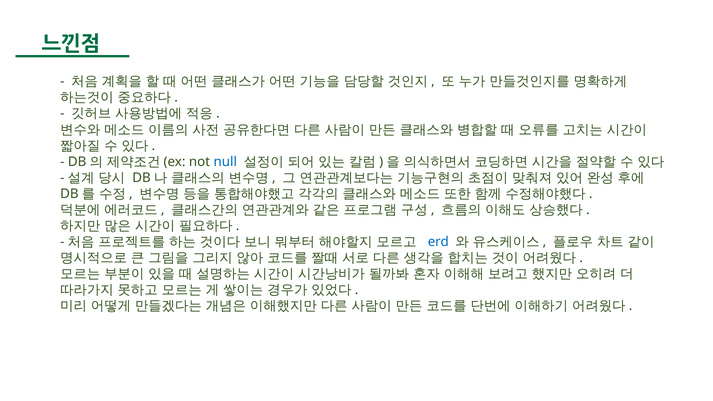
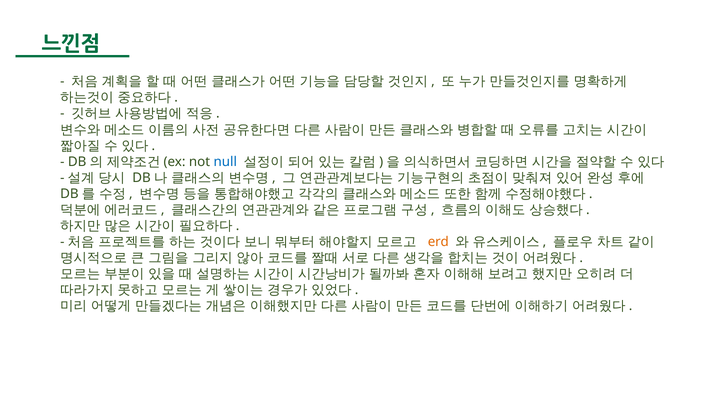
erd colour: blue -> orange
